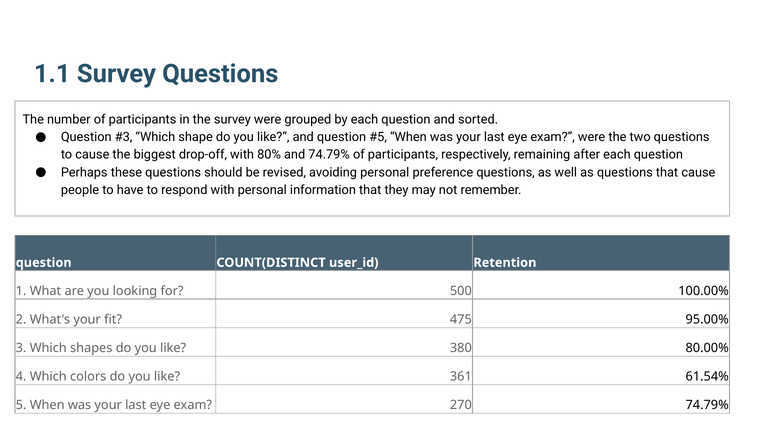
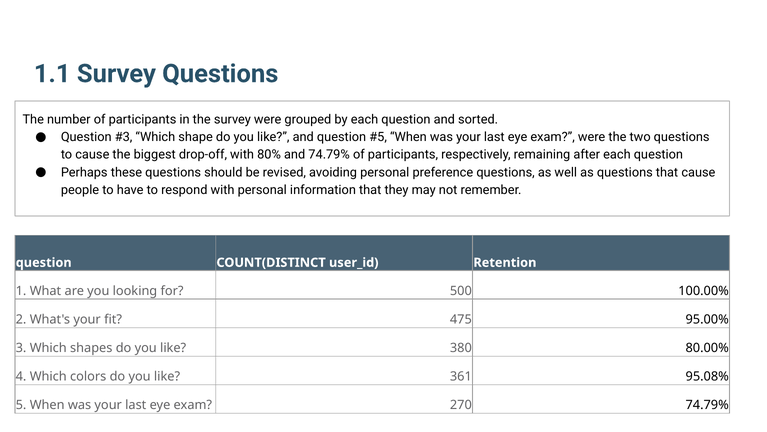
61.54%: 61.54% -> 95.08%
